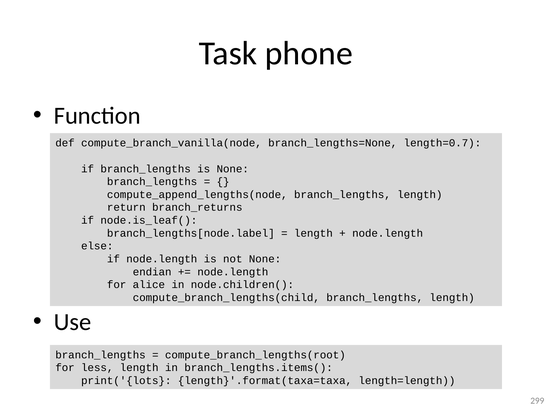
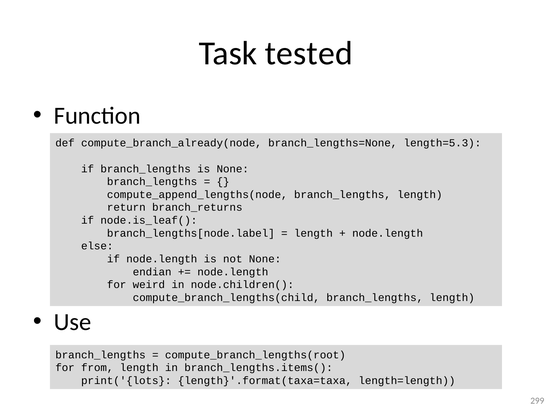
phone: phone -> tested
compute_branch_vanilla(node: compute_branch_vanilla(node -> compute_branch_already(node
length=0.7: length=0.7 -> length=5.3
alice: alice -> weird
less: less -> from
